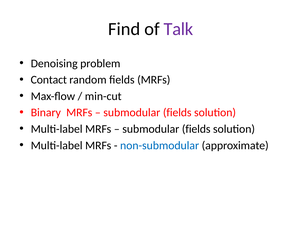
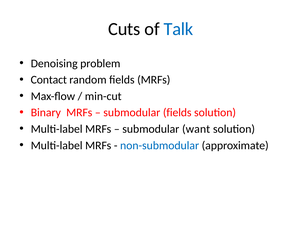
Find: Find -> Cuts
Talk colour: purple -> blue
fields at (196, 129): fields -> want
